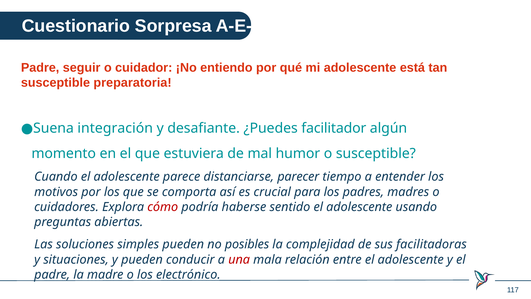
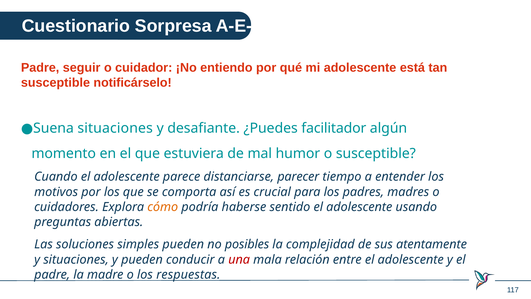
preparatoria: preparatoria -> notificárselo
Suena integración: integración -> situaciones
cómo colour: red -> orange
facilitadoras: facilitadoras -> atentamente
electrónico: electrónico -> respuestas
